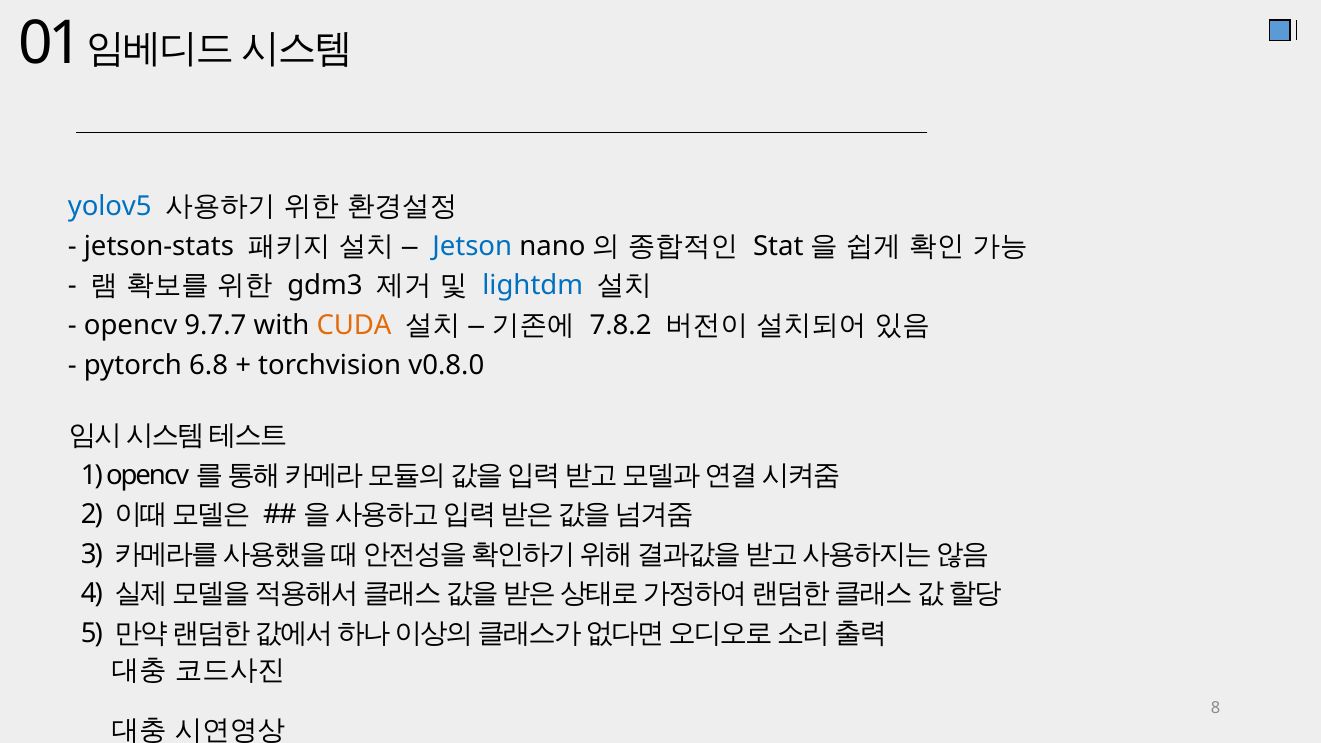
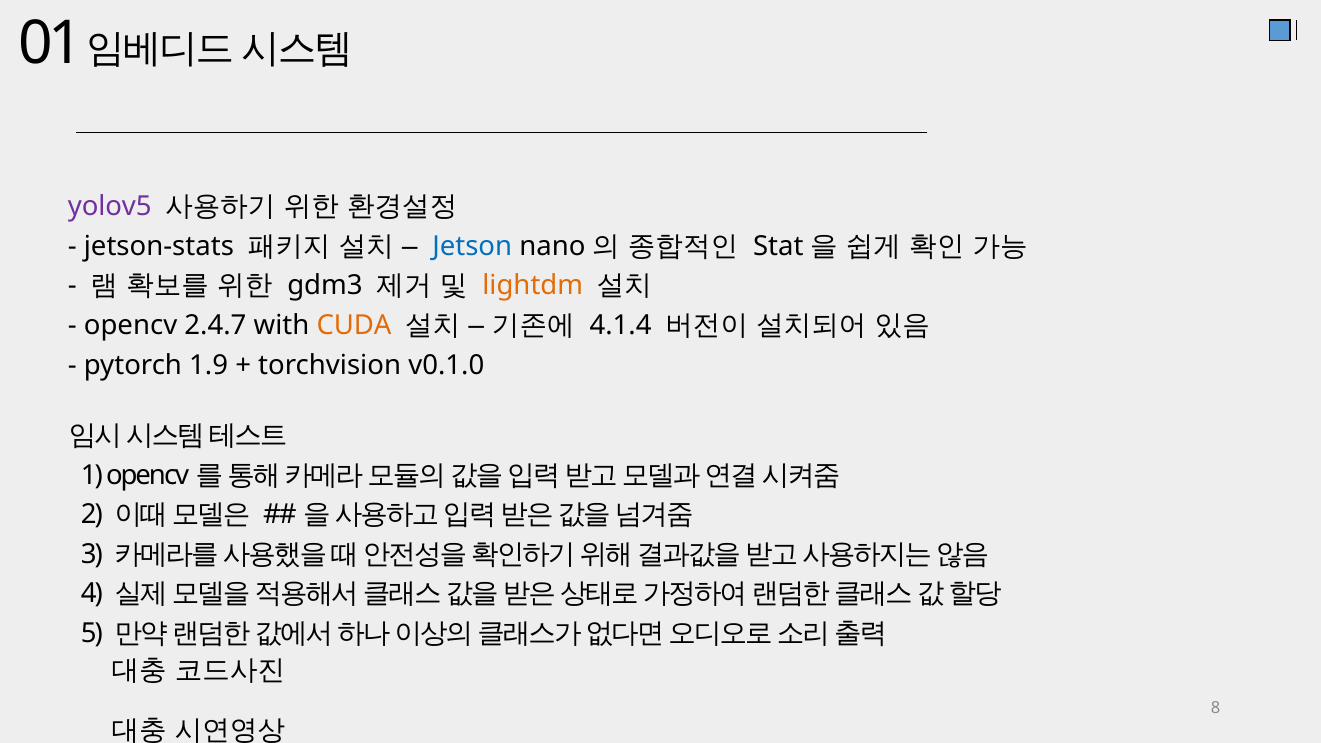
yolov5 colour: blue -> purple
lightdm colour: blue -> orange
9.7.7: 9.7.7 -> 2.4.7
7.8.2: 7.8.2 -> 4.1.4
6.8: 6.8 -> 1.9
v0.8.0: v0.8.0 -> v0.1.0
